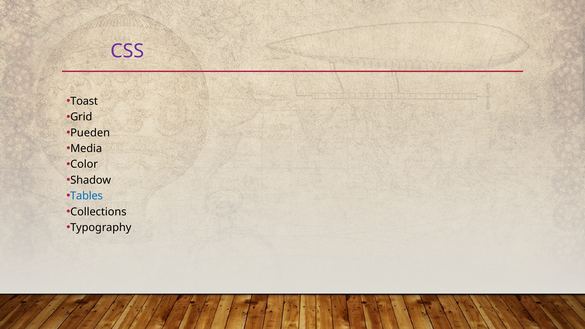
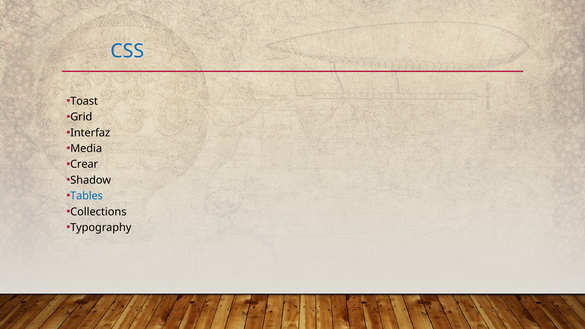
CSS colour: purple -> blue
Pueden: Pueden -> Interfaz
Color: Color -> Crear
